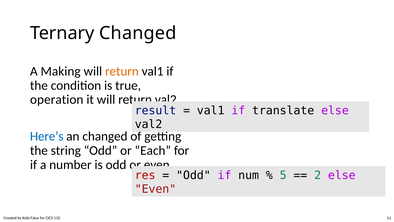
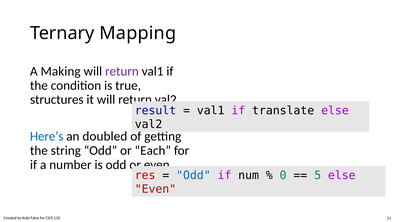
Ternary Changed: Changed -> Mapping
return at (122, 71) colour: orange -> purple
operation: operation -> structures
an changed: changed -> doubled
Odd at (193, 175) colour: black -> blue
5: 5 -> 0
2: 2 -> 5
